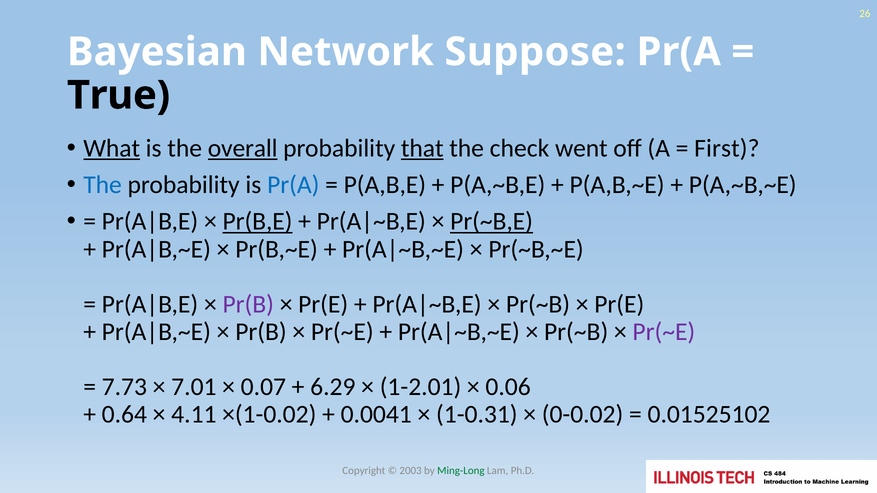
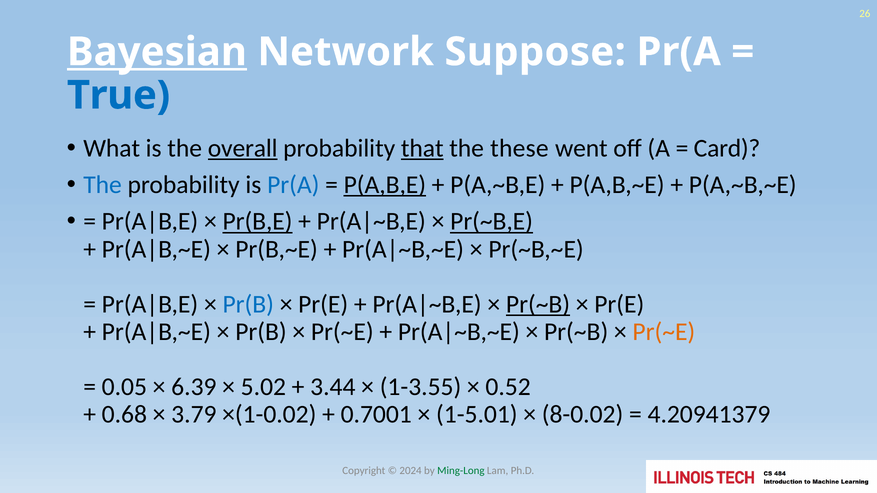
Bayesian underline: none -> present
True colour: black -> blue
What underline: present -> none
check: check -> these
First: First -> Card
P(A,B,E underline: none -> present
Pr(B at (248, 304) colour: purple -> blue
Pr(~B at (538, 304) underline: none -> present
Pr(~E at (664, 332) colour: purple -> orange
7.73: 7.73 -> 0.05
7.01: 7.01 -> 6.39
0.07: 0.07 -> 5.02
6.29: 6.29 -> 3.44
1-2.01: 1-2.01 -> 1-3.55
0.06: 0.06 -> 0.52
0.64: 0.64 -> 0.68
4.11: 4.11 -> 3.79
0.0041: 0.0041 -> 0.7001
1-0.31: 1-0.31 -> 1-5.01
0-0.02: 0-0.02 -> 8-0.02
0.01525102: 0.01525102 -> 4.20941379
2003: 2003 -> 2024
